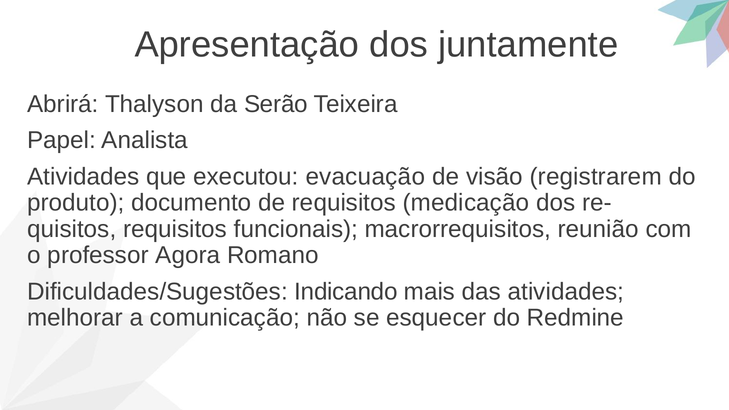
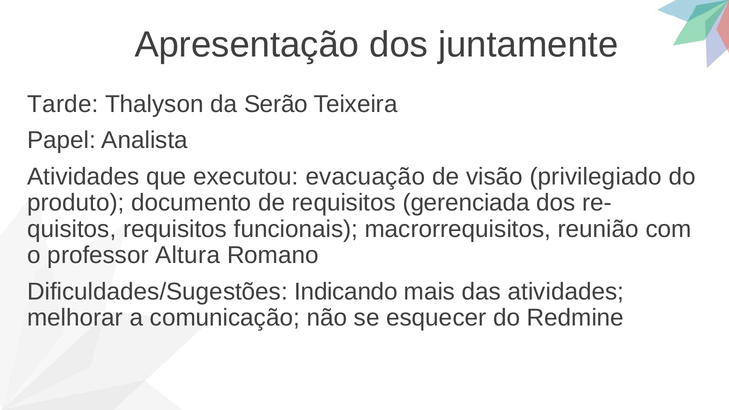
Abrirá: Abrirá -> Tarde
registrarem: registrarem -> privilegiado
medicação: medicação -> gerenciada
Agora: Agora -> Altura
